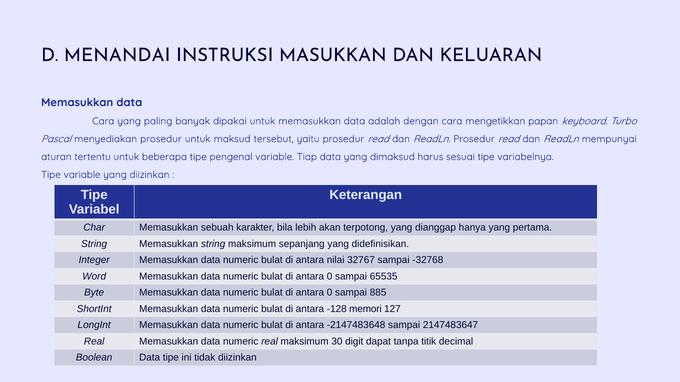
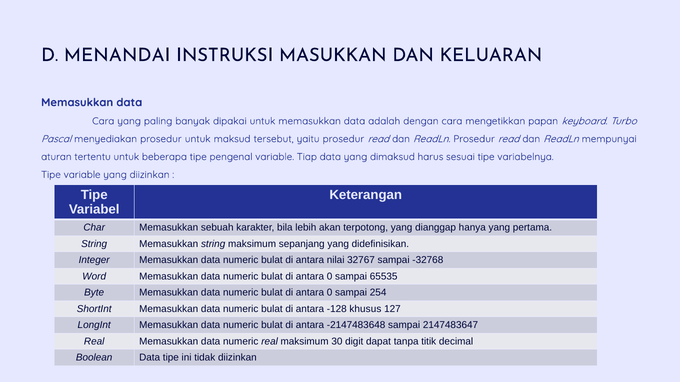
885: 885 -> 254
memori: memori -> khusus
